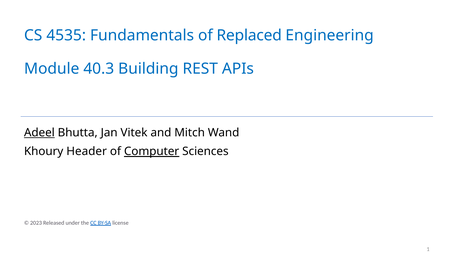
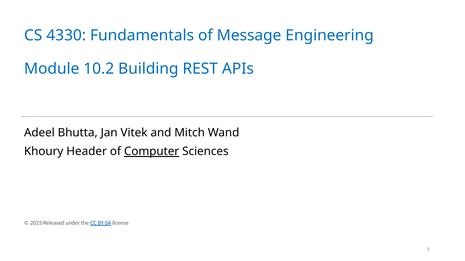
4535: 4535 -> 4330
Replaced: Replaced -> Message
40.3: 40.3 -> 10.2
Adeel underline: present -> none
